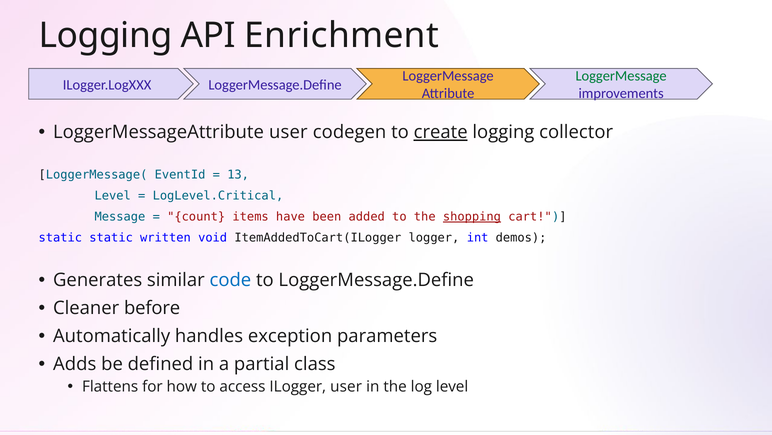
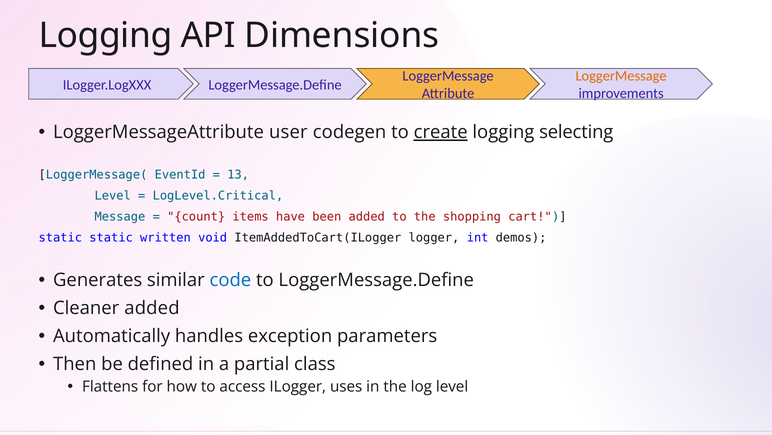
Enrichment: Enrichment -> Dimensions
LoggerMessage at (621, 76) colour: green -> orange
collector: collector -> selecting
shopping underline: present -> none
Cleaner before: before -> added
Adds: Adds -> Then
ILogger user: user -> uses
